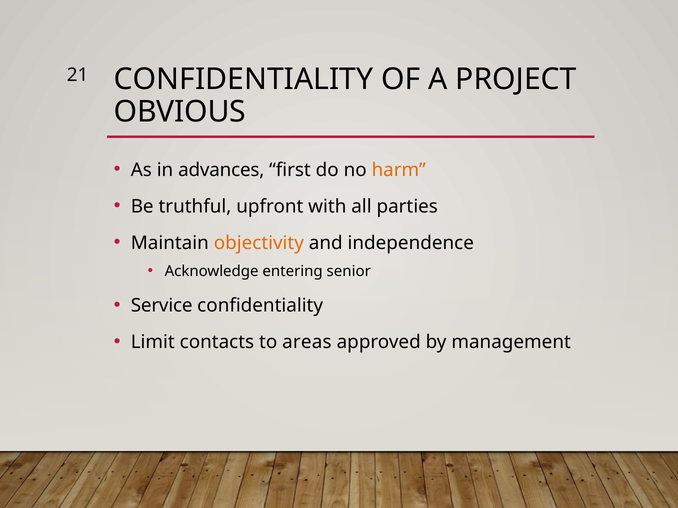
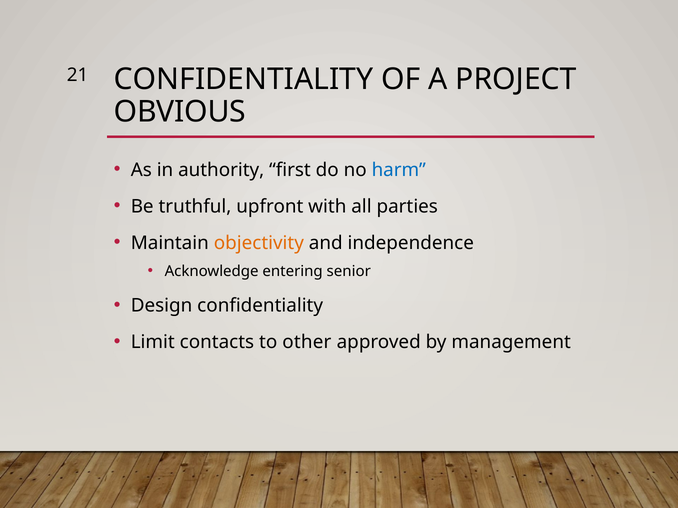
advances: advances -> authority
harm colour: orange -> blue
Service: Service -> Design
areas: areas -> other
